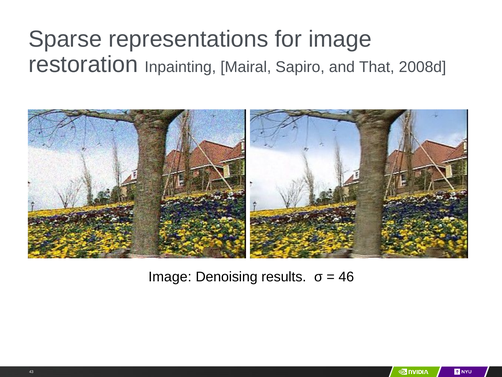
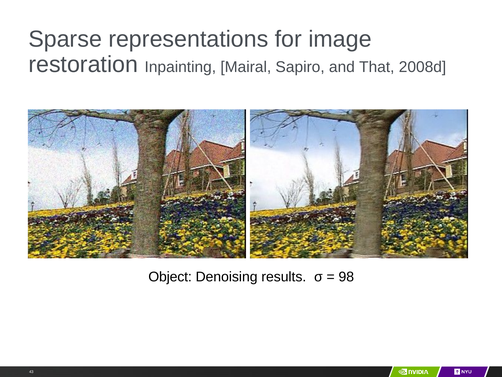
Image at (170, 277): Image -> Object
46: 46 -> 98
